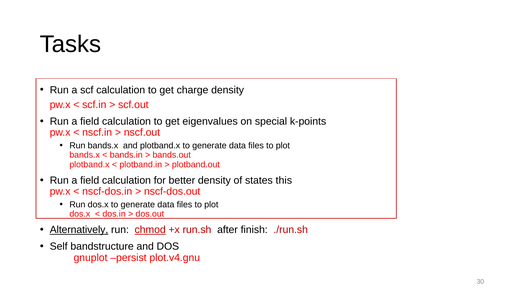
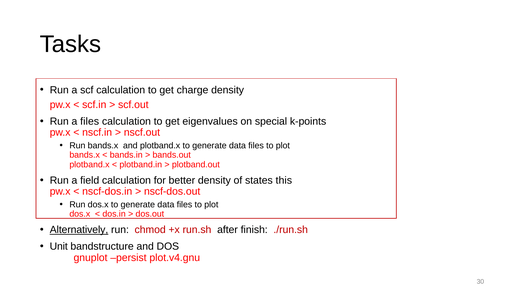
field at (90, 121): field -> files
chmod underline: present -> none
Self: Self -> Unit
